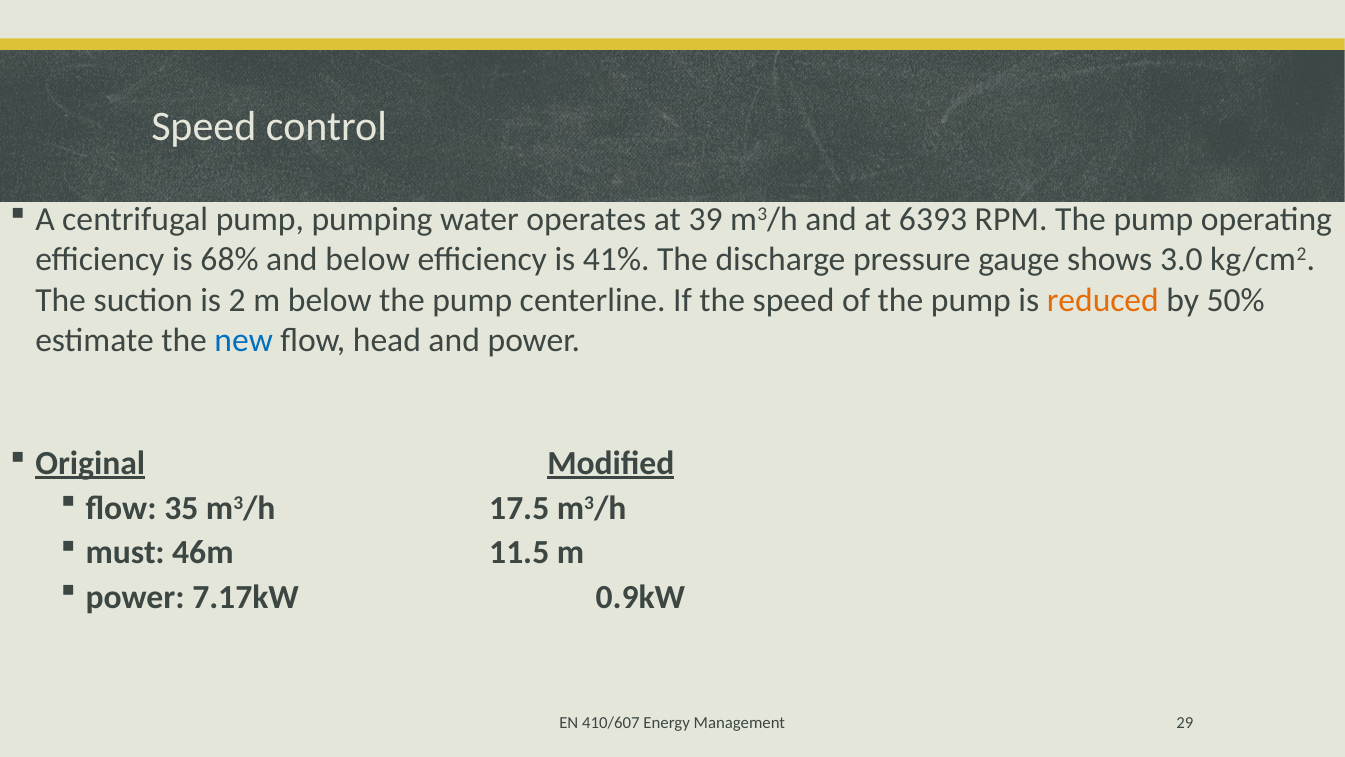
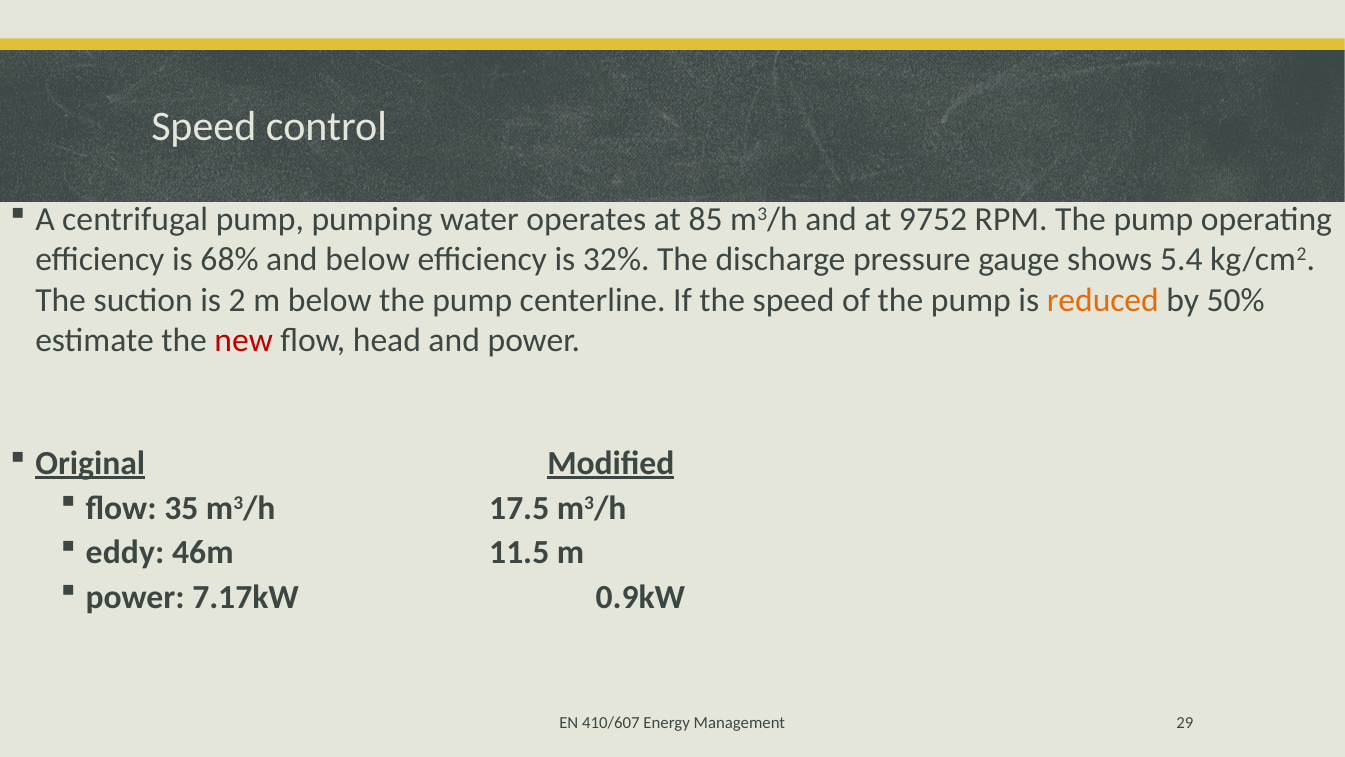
39: 39 -> 85
6393: 6393 -> 9752
41%: 41% -> 32%
3.0: 3.0 -> 5.4
new colour: blue -> red
must: must -> eddy
